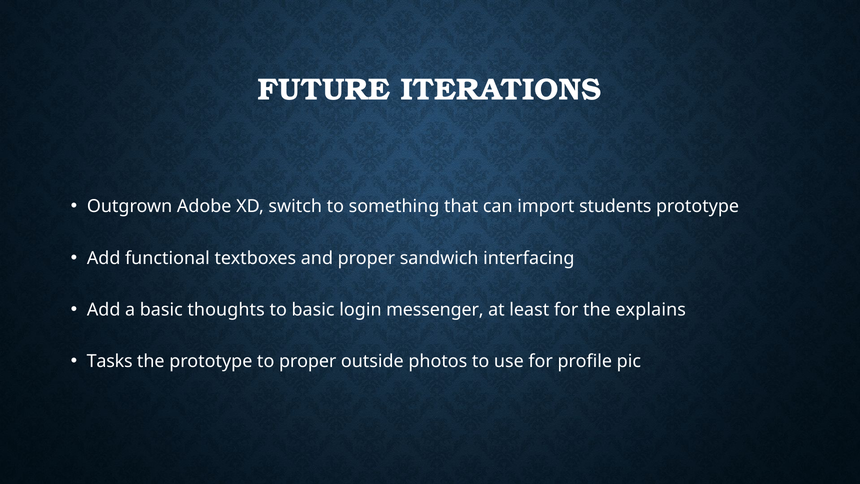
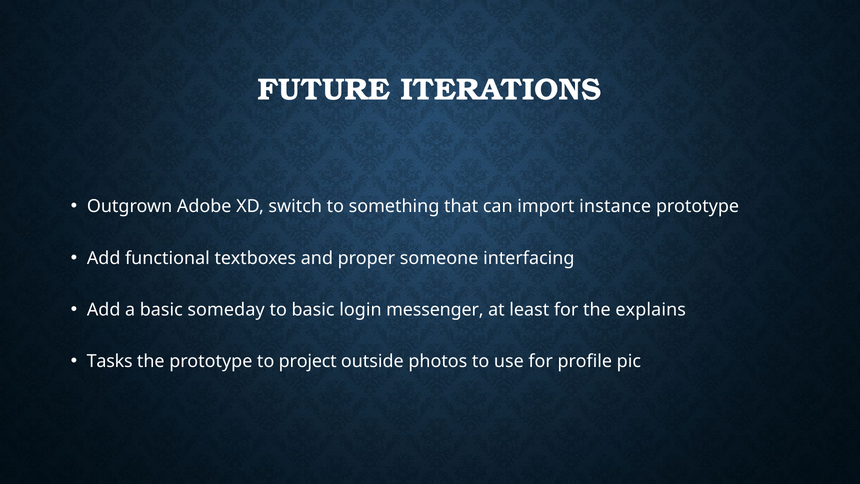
students: students -> instance
sandwich: sandwich -> someone
thoughts: thoughts -> someday
to proper: proper -> project
